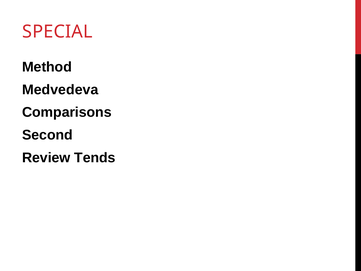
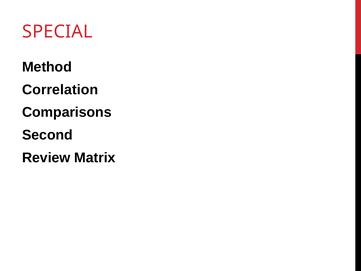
Medvedeva: Medvedeva -> Correlation
Tends: Tends -> Matrix
